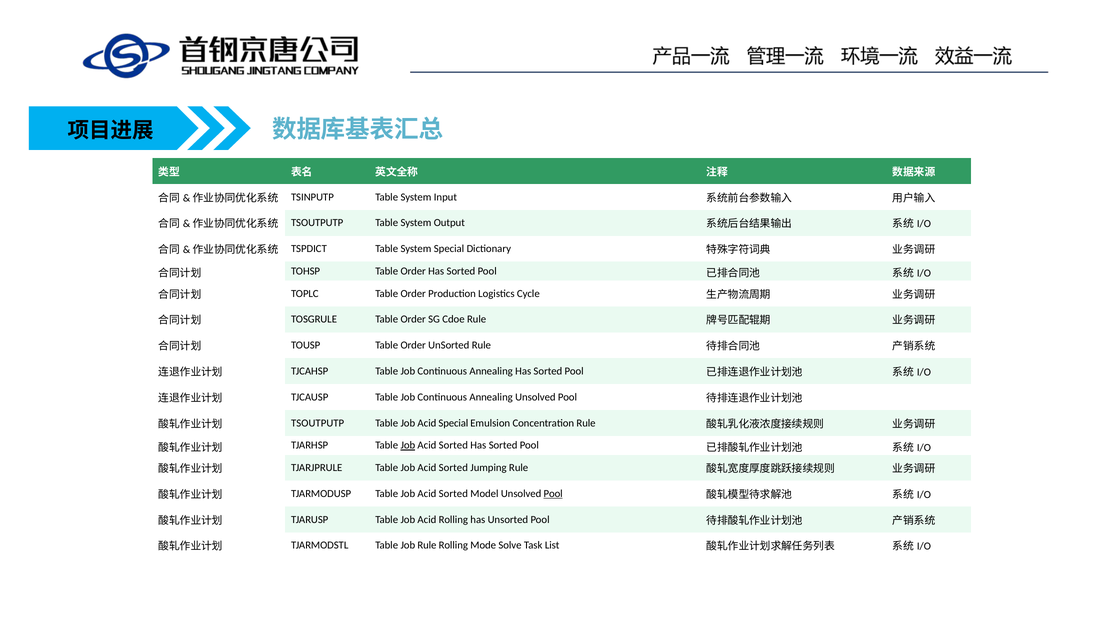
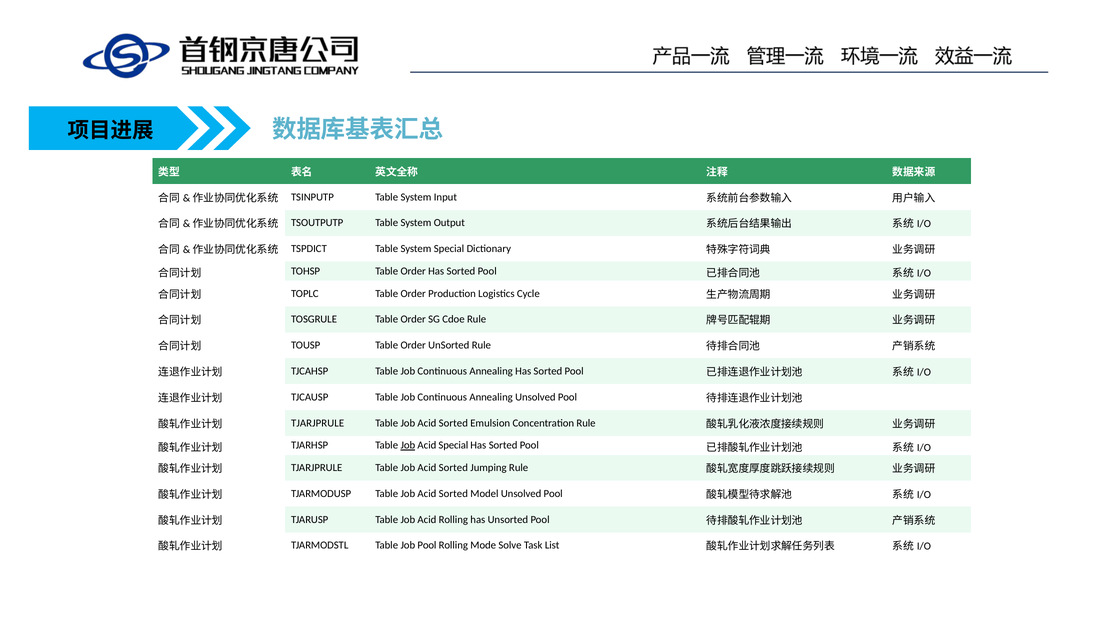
TSOUTPUTP at (318, 423): TSOUTPUTP -> TJARJPRULE
Special at (453, 423): Special -> Sorted
Sorted at (453, 445): Sorted -> Special
Pool at (553, 494) underline: present -> none
Job Rule: Rule -> Pool
